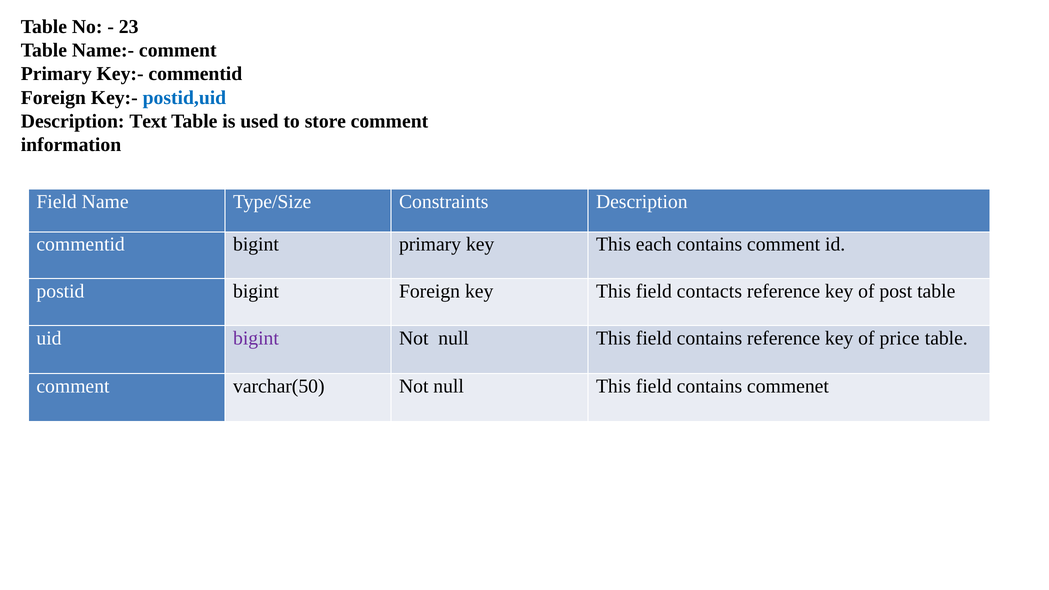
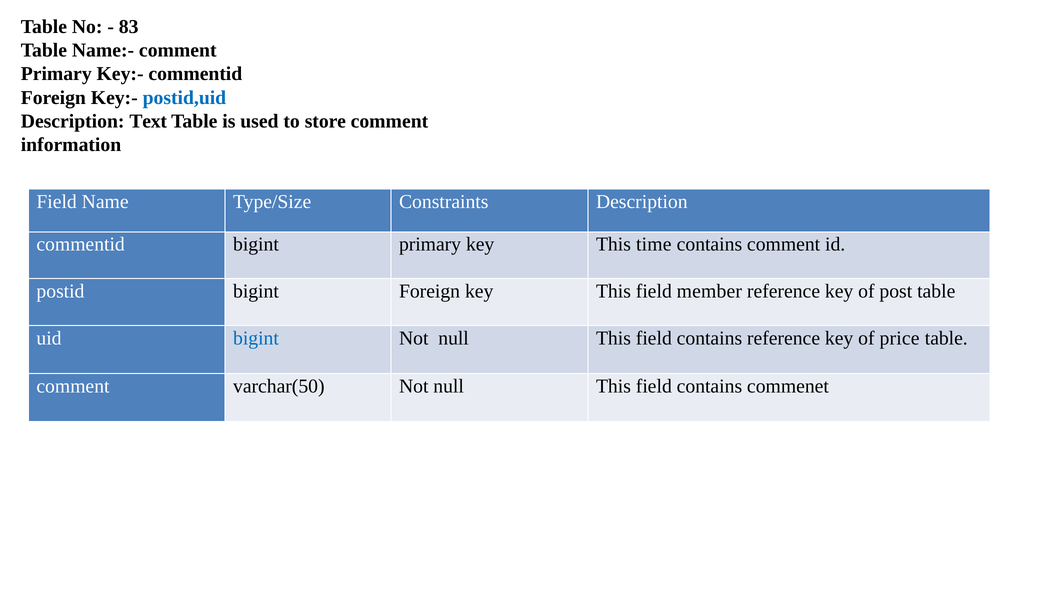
23: 23 -> 83
each: each -> time
contacts: contacts -> member
bigint at (256, 338) colour: purple -> blue
